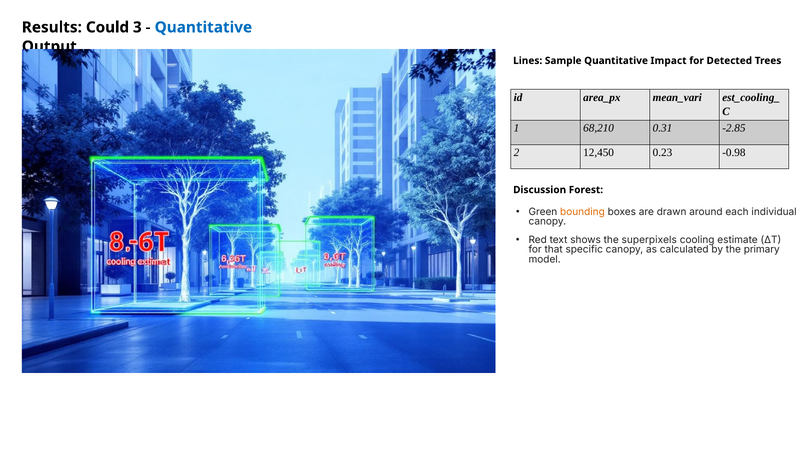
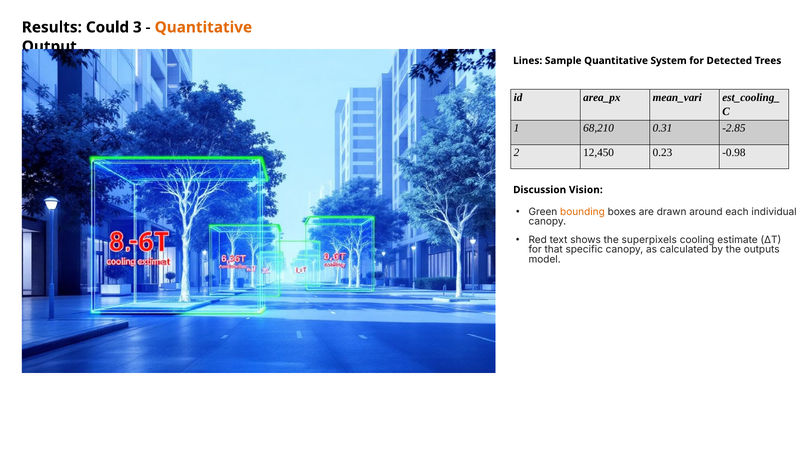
Quantitative at (203, 27) colour: blue -> orange
Impact: Impact -> System
Forest: Forest -> Vision
primary: primary -> outputs
